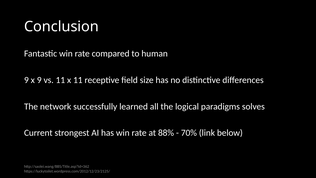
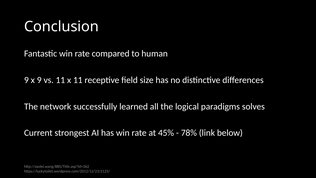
88%: 88% -> 45%
70%: 70% -> 78%
